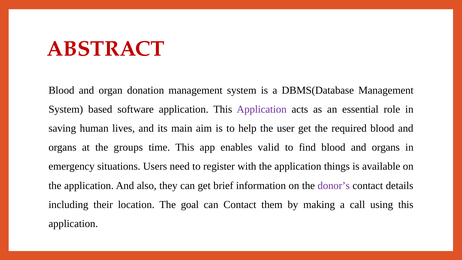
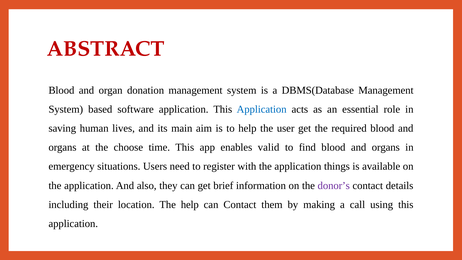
Application at (262, 109) colour: purple -> blue
groups: groups -> choose
The goal: goal -> help
